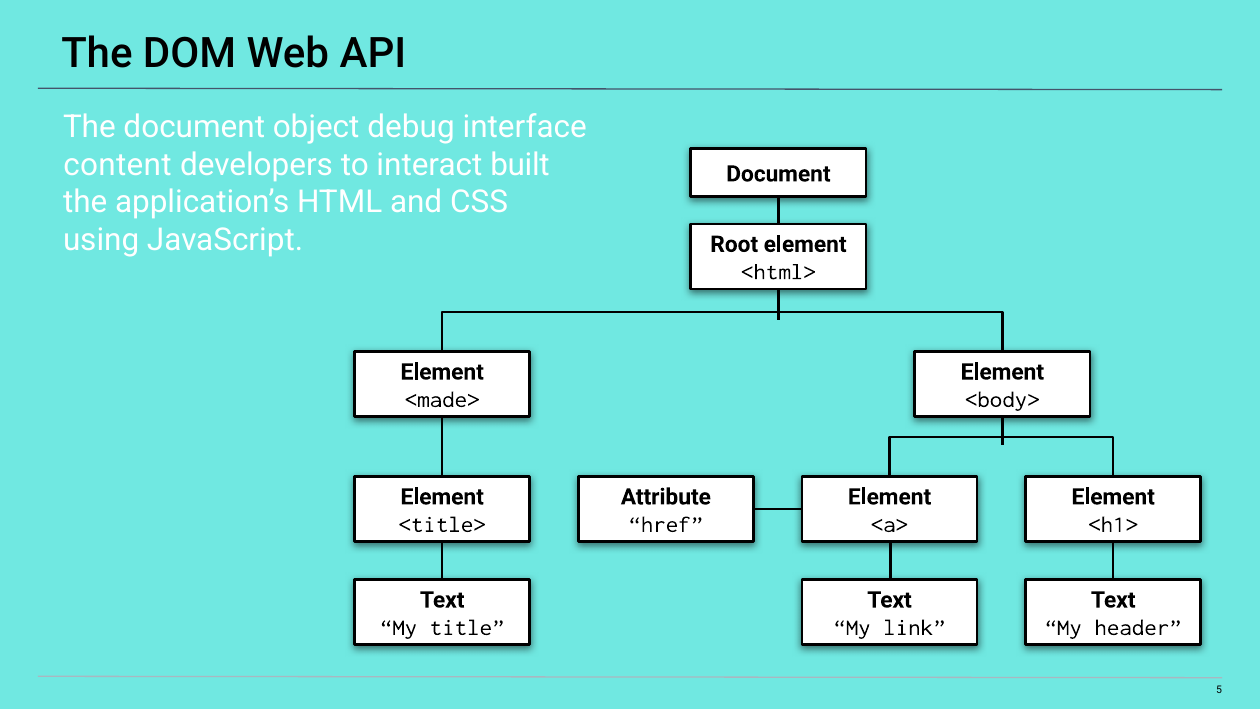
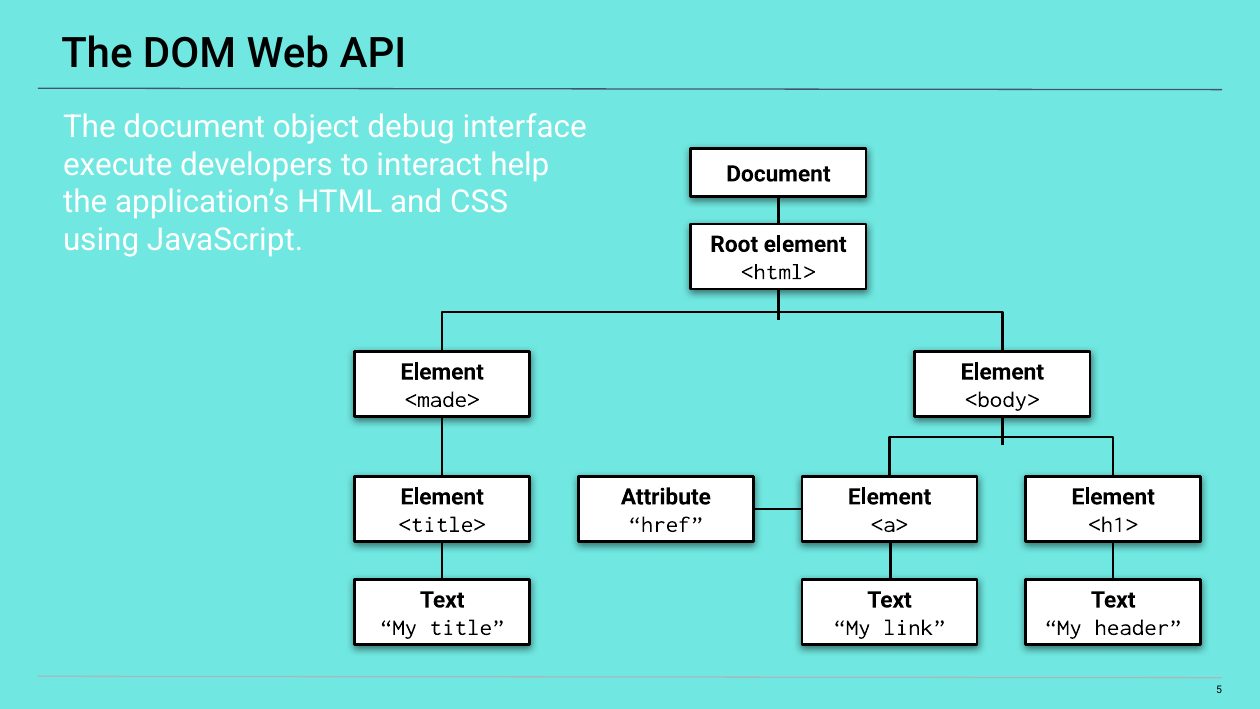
content: content -> execute
built: built -> help
